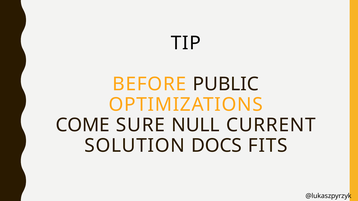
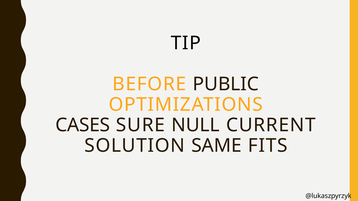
COME: COME -> CASES
DOCS: DOCS -> SAME
